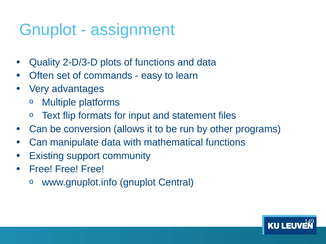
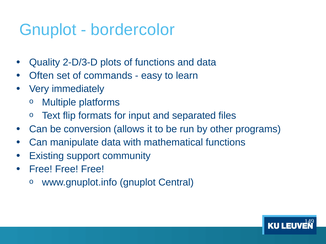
assignment: assignment -> bordercolor
advantages: advantages -> immediately
statement: statement -> separated
